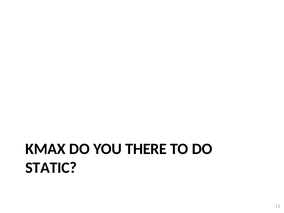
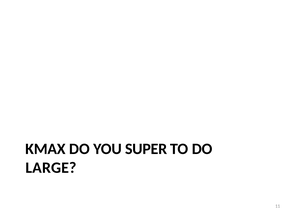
THERE: THERE -> SUPER
STATIC: STATIC -> LARGE
